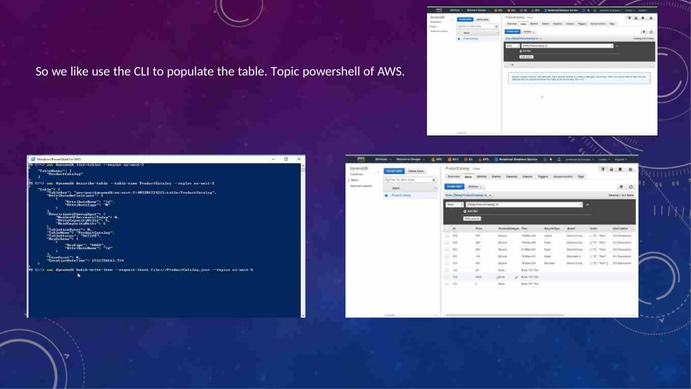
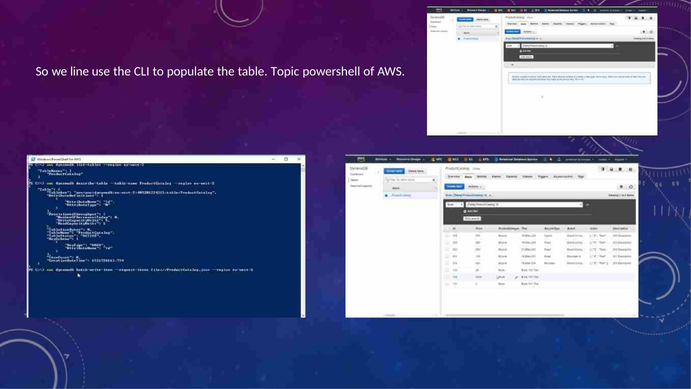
like: like -> line
